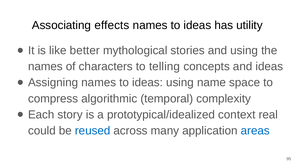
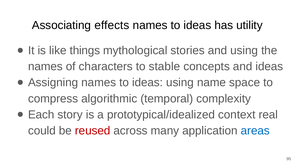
better: better -> things
telling: telling -> stable
reused colour: blue -> red
